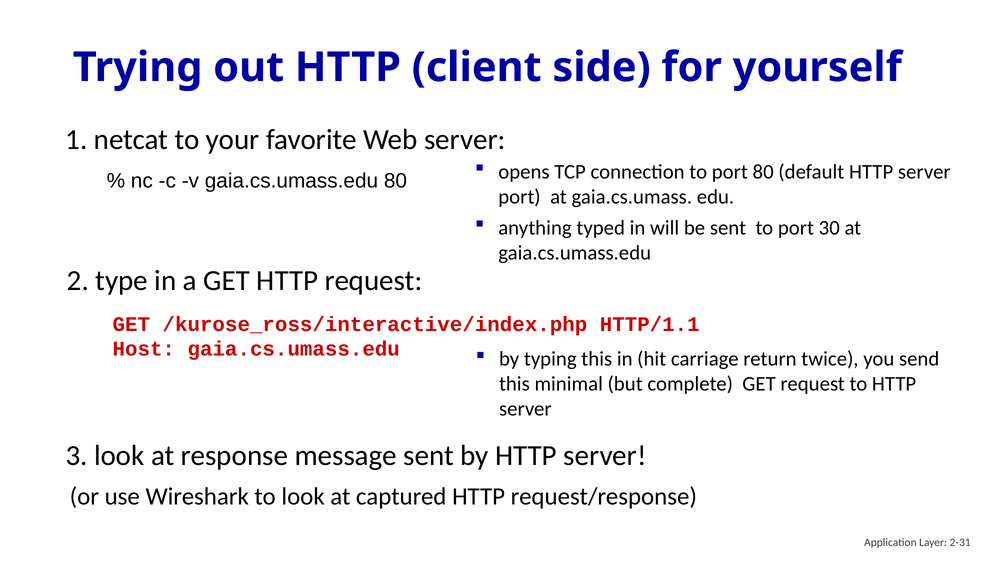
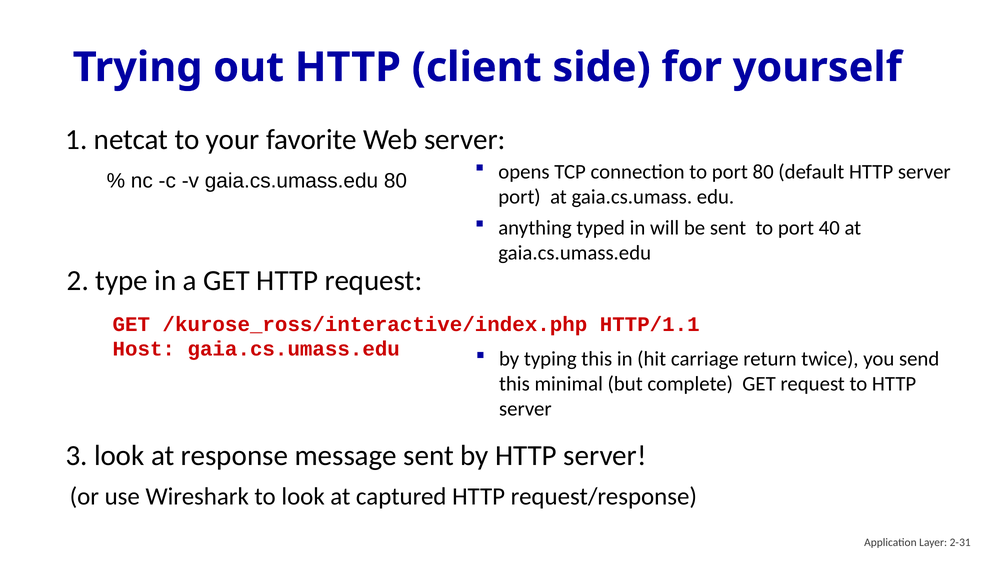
30: 30 -> 40
